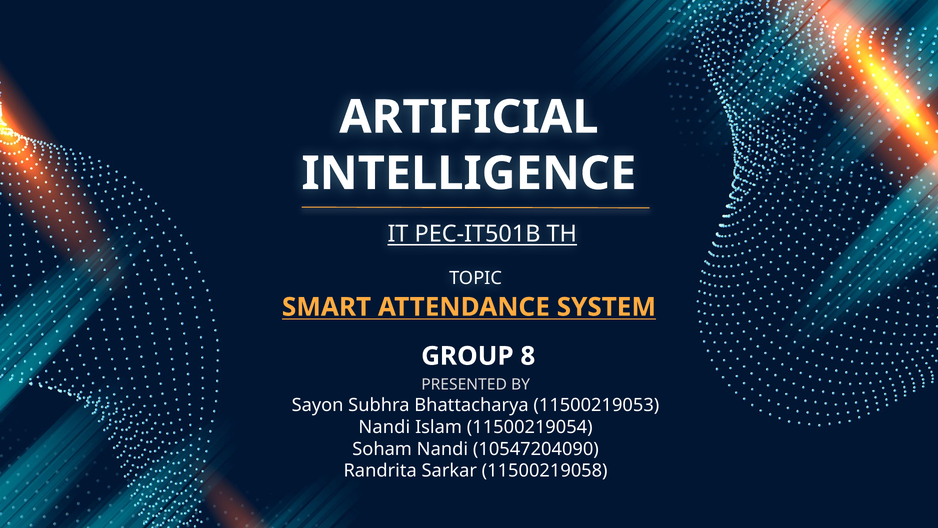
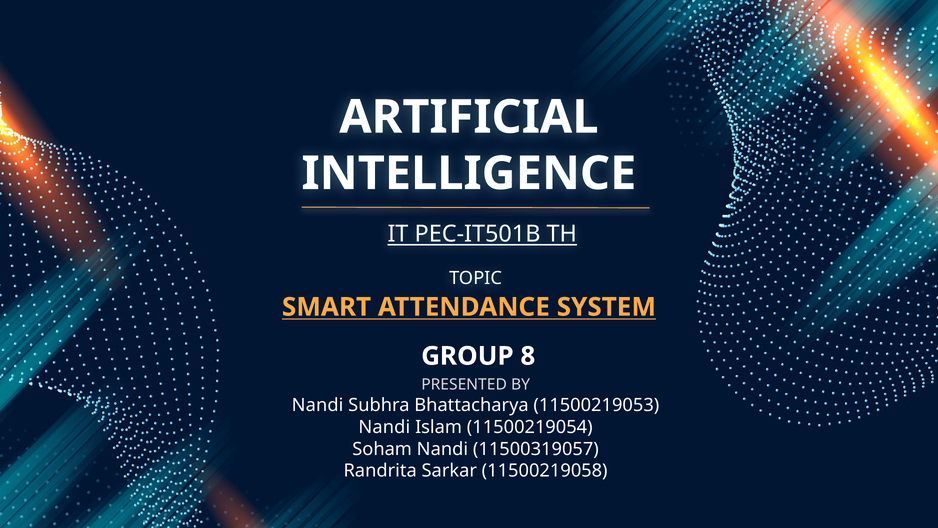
Sayon at (318, 405): Sayon -> Nandi
10547204090: 10547204090 -> 11500319057
